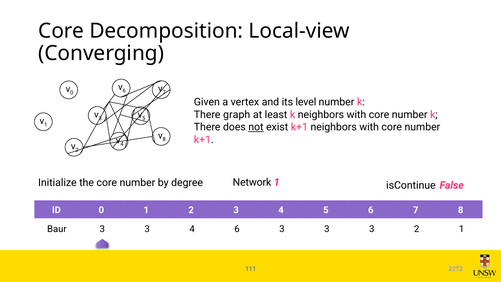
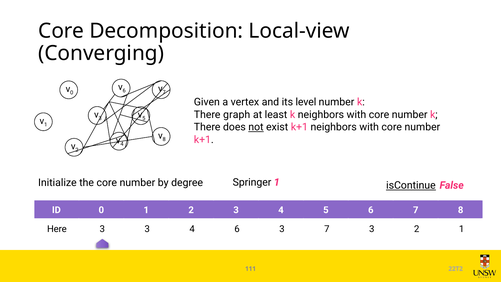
Network: Network -> Springer
isContinue underline: none -> present
Baur: Baur -> Here
6 3 3: 3 -> 7
